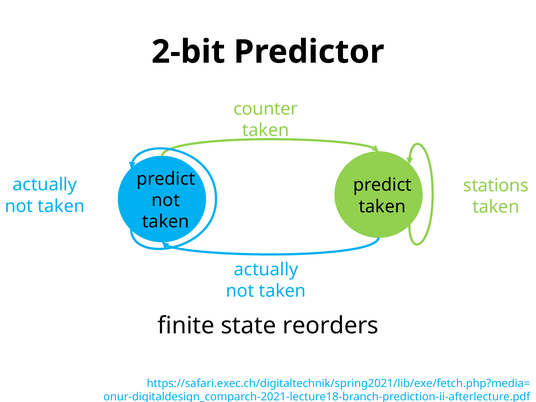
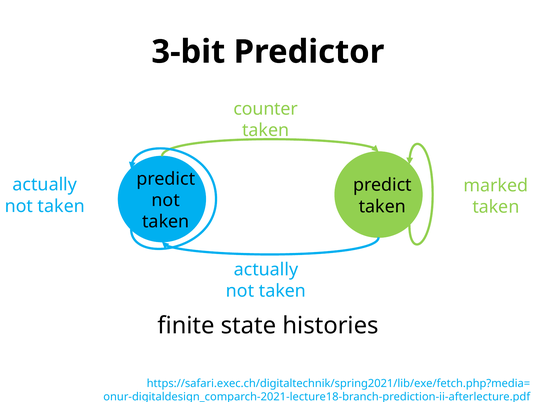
2-bit: 2-bit -> 3-bit
stations: stations -> marked
reorders: reorders -> histories
